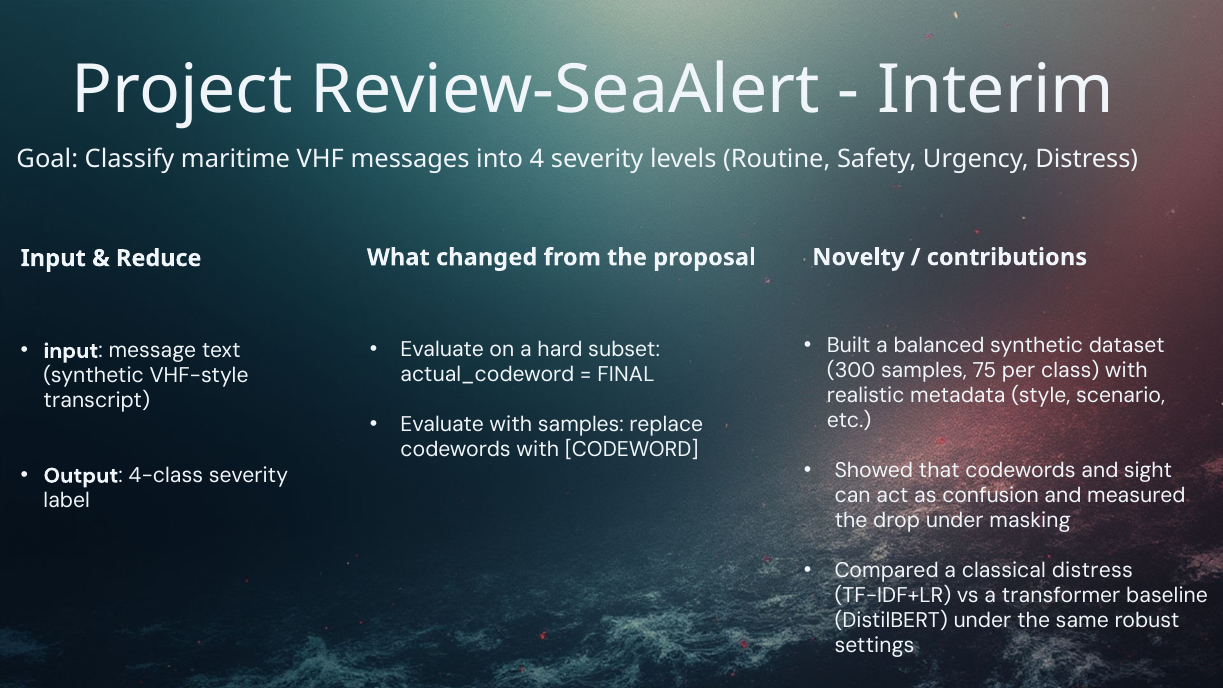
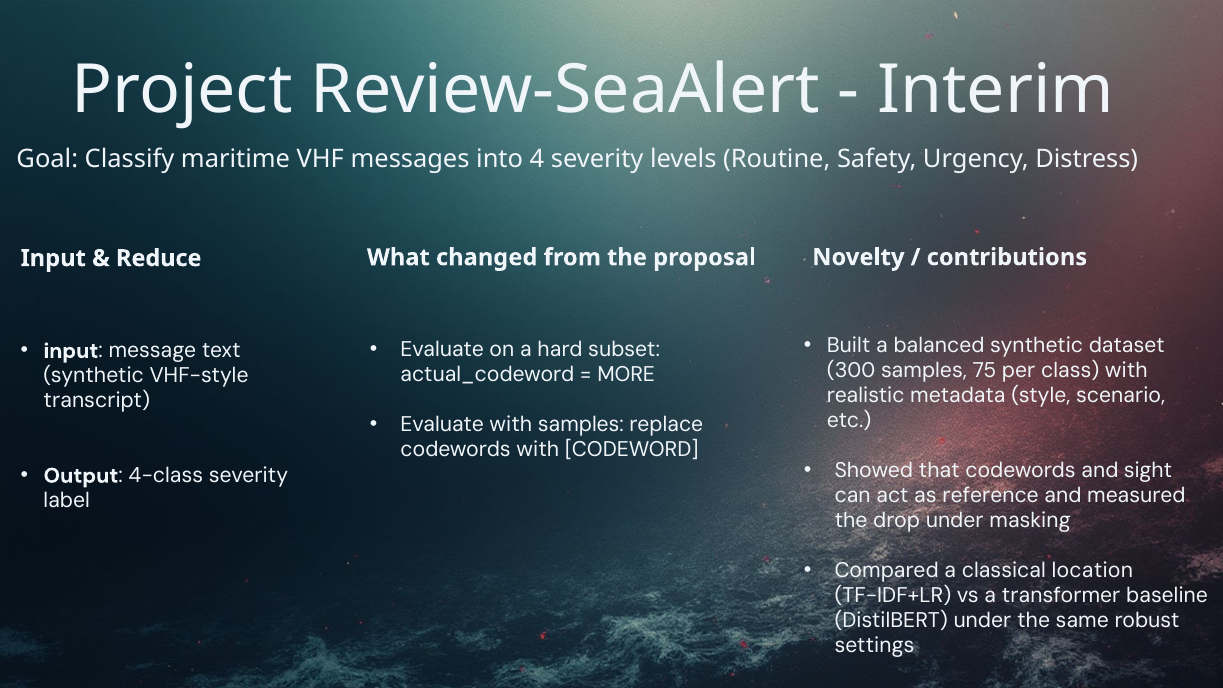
FINAL: FINAL -> MORE
confusion: confusion -> reference
classical distress: distress -> location
